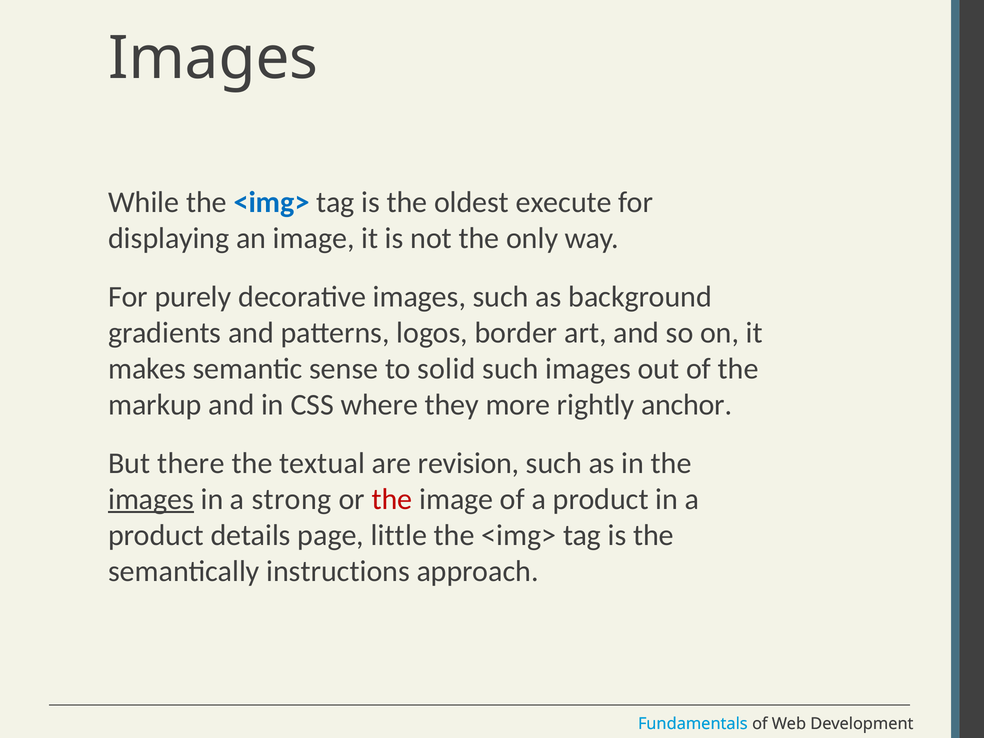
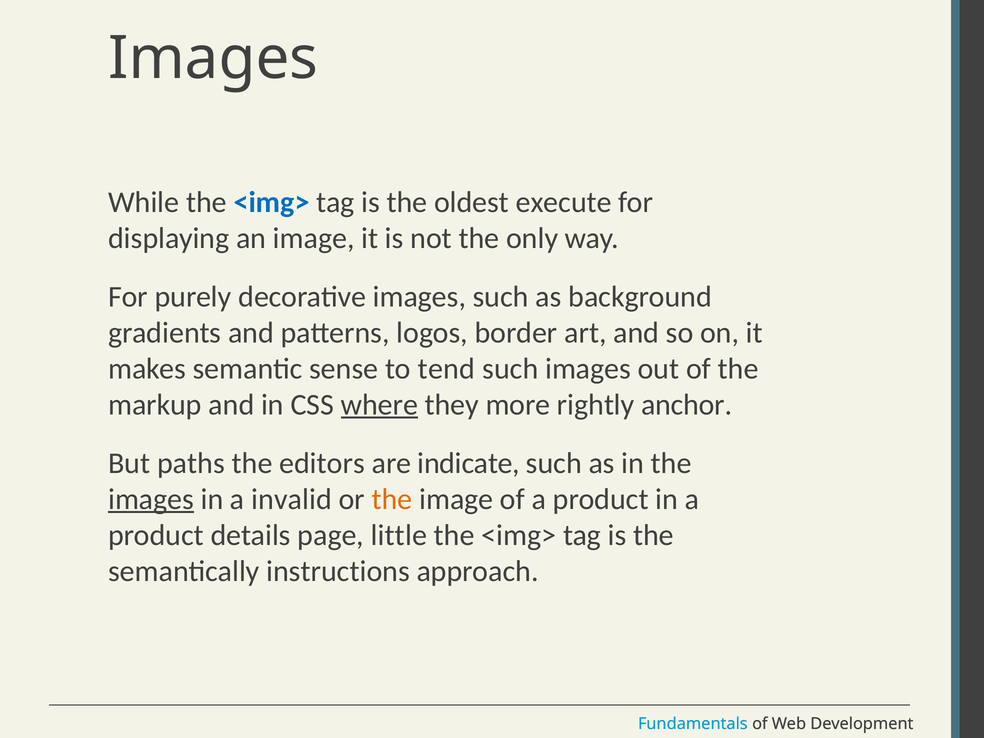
solid: solid -> tend
where underline: none -> present
there: there -> paths
textual: textual -> editors
revision: revision -> indicate
strong: strong -> invalid
the at (392, 499) colour: red -> orange
